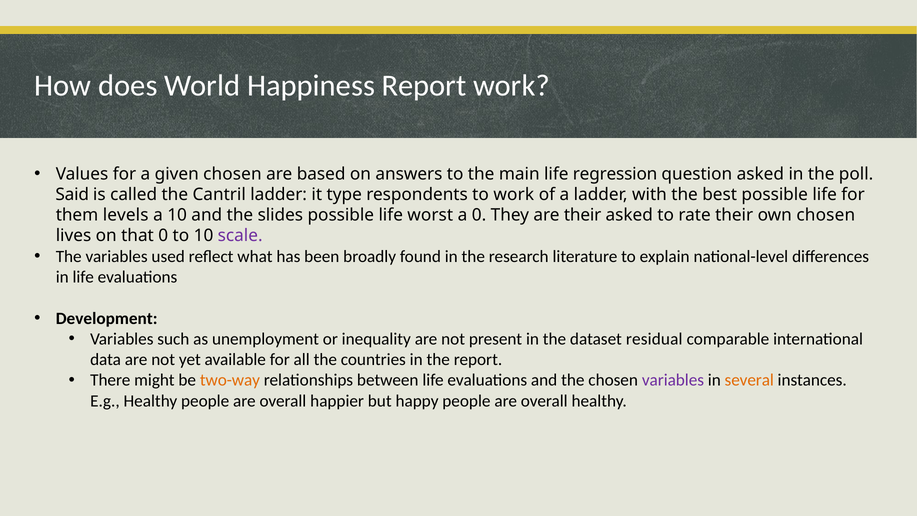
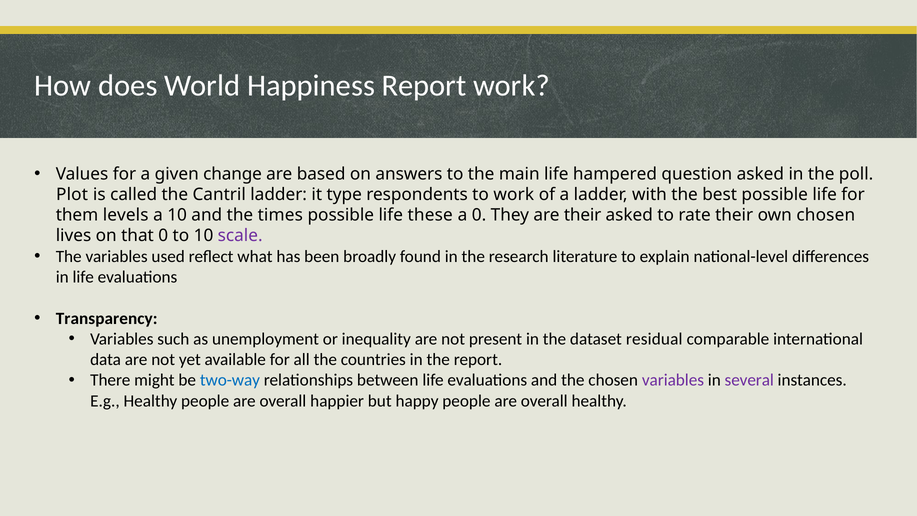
given chosen: chosen -> change
regression: regression -> hampered
Said: Said -> Plot
slides: slides -> times
worst: worst -> these
Development: Development -> Transparency
two-way colour: orange -> blue
several colour: orange -> purple
